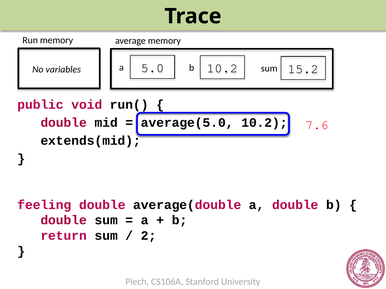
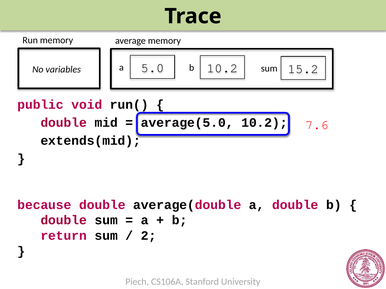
feeling: feeling -> because
